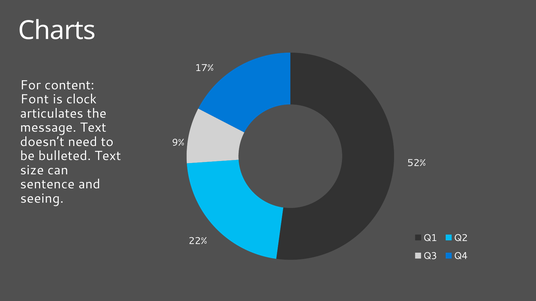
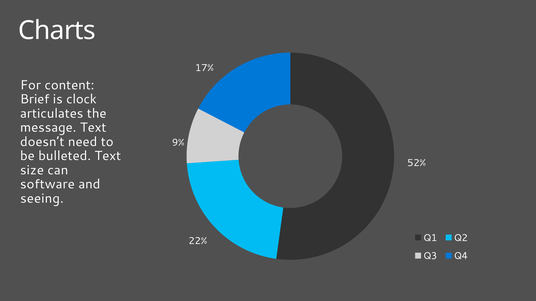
Font: Font -> Brief
sentence: sentence -> software
